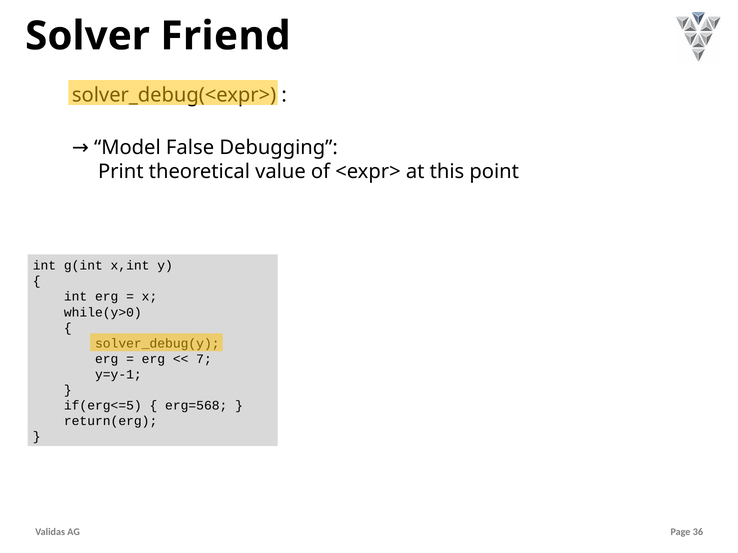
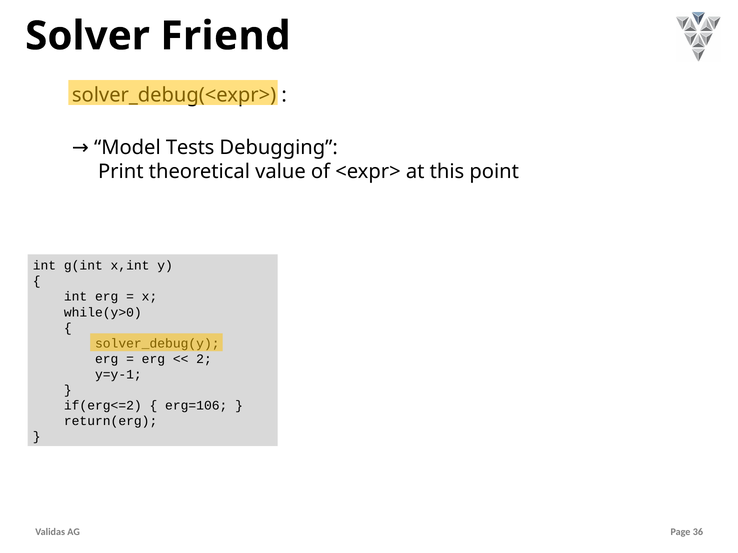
False: False -> Tests
7: 7 -> 2
if(erg<=5: if(erg<=5 -> if(erg<=2
erg=568: erg=568 -> erg=106
